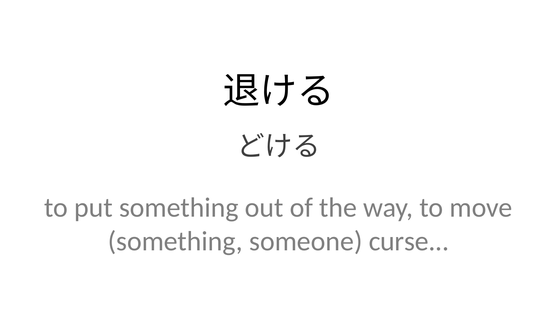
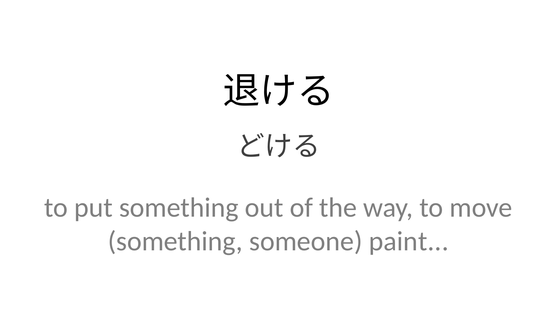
curse: curse -> paint
